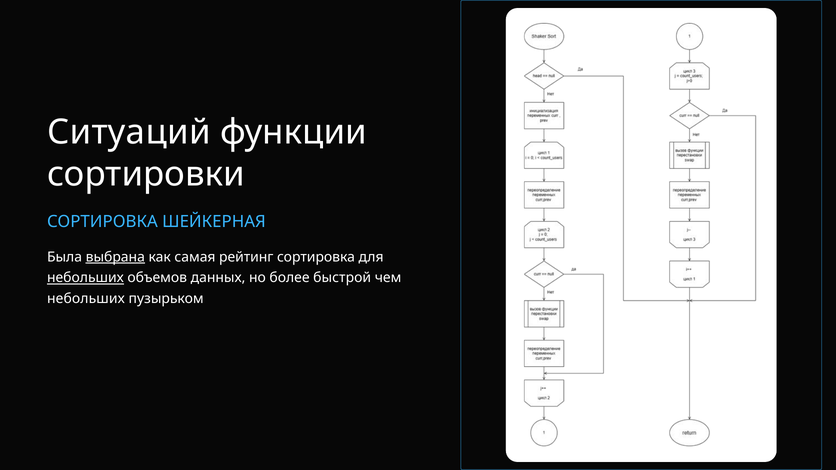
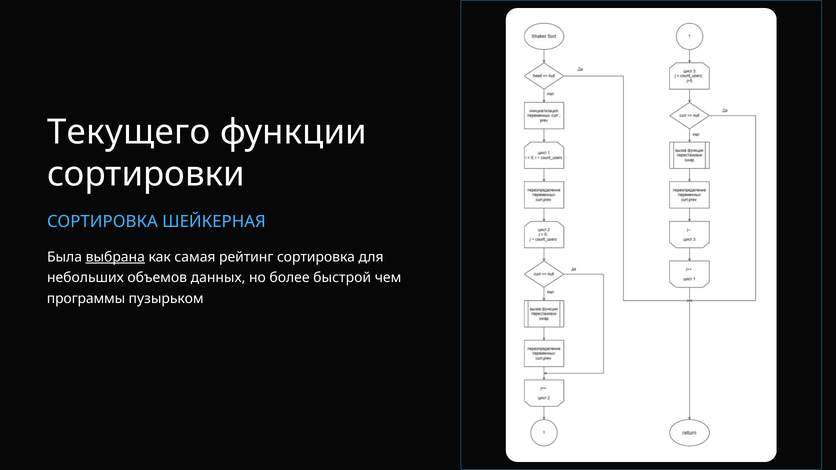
Ситуаций: Ситуаций -> Текущего
небольших at (85, 278) underline: present -> none
небольших at (86, 299): небольших -> программы
